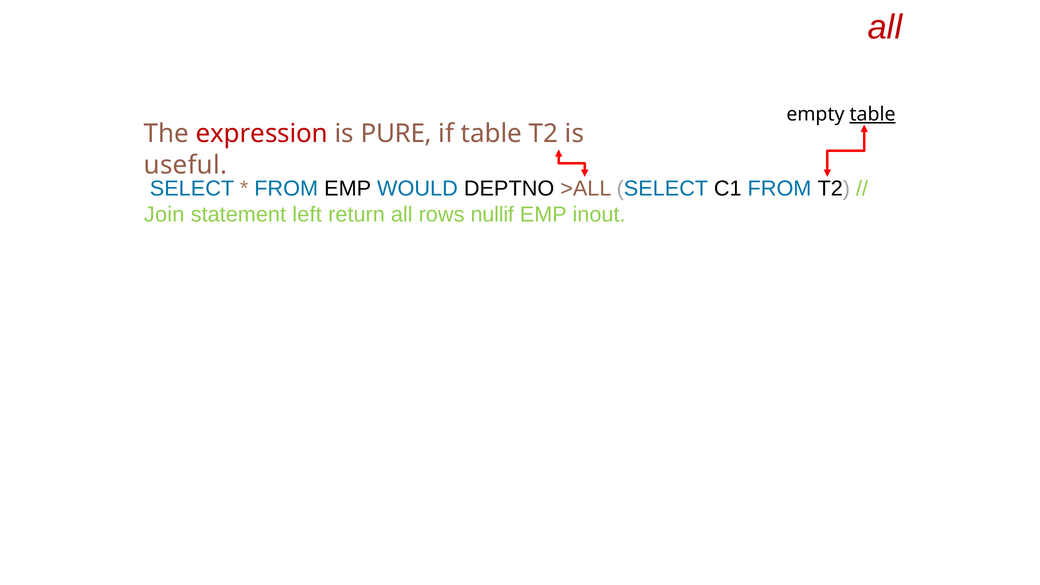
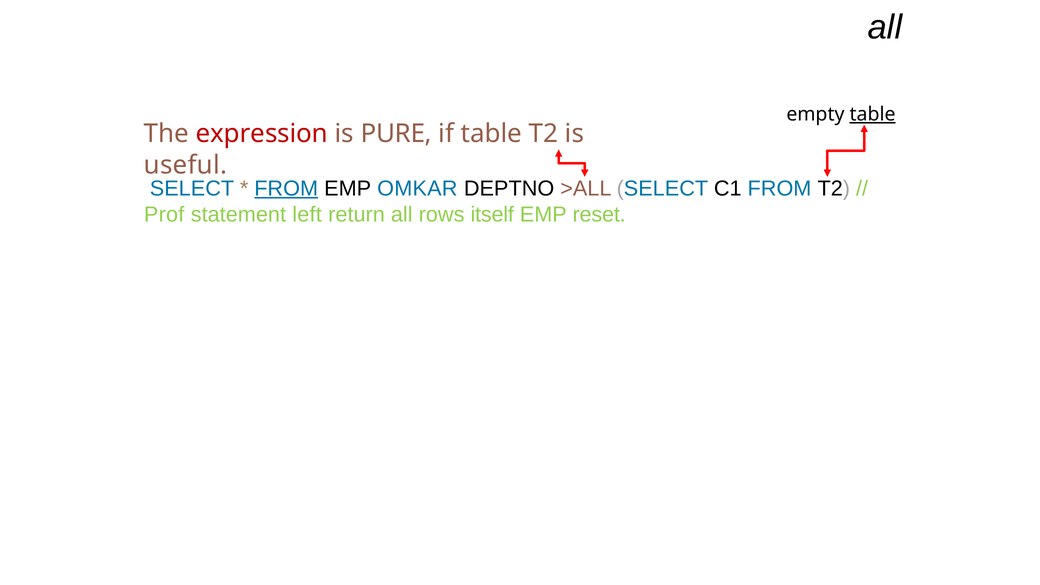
all at (885, 27) colour: red -> black
FROM at (286, 188) underline: none -> present
WOULD: WOULD -> OMKAR
Join: Join -> Prof
nullif: nullif -> itself
inout: inout -> reset
